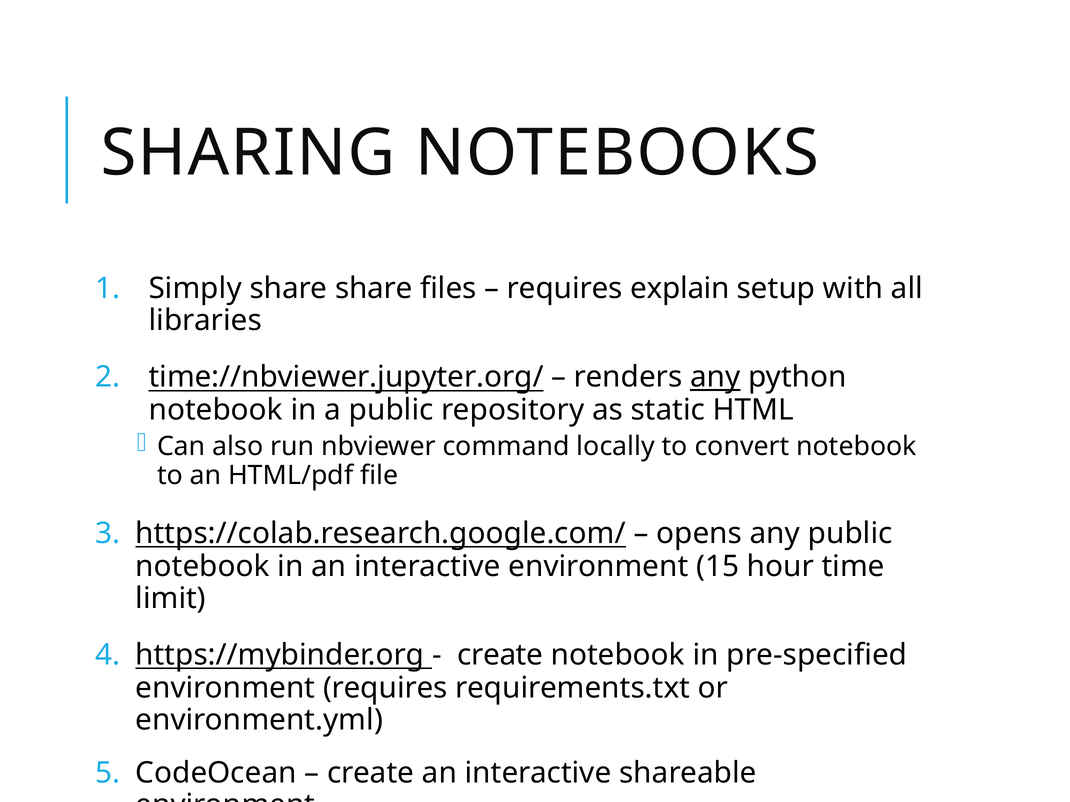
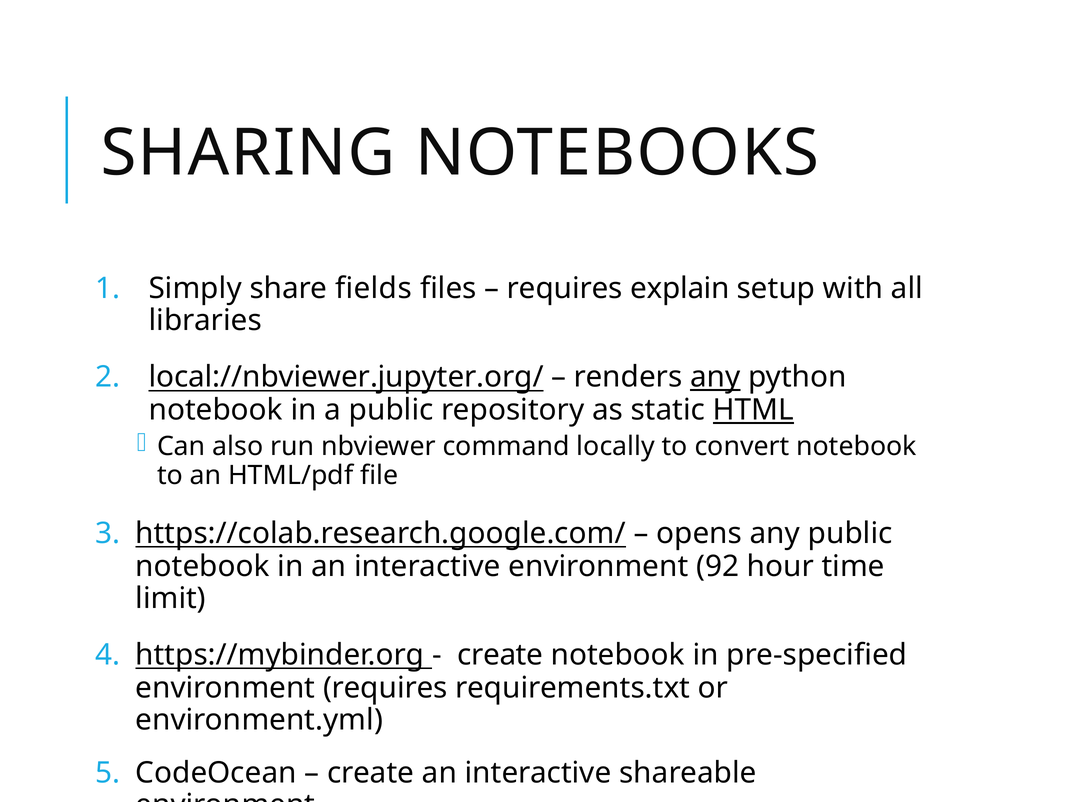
share share: share -> fields
time://nbviewer.jupyter.org/: time://nbviewer.jupyter.org/ -> local://nbviewer.jupyter.org/
HTML underline: none -> present
15: 15 -> 92
